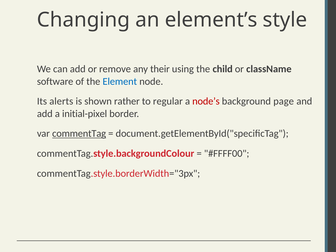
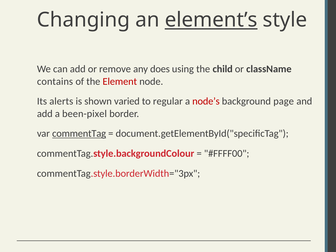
element’s underline: none -> present
their: their -> does
software: software -> contains
Element colour: blue -> red
rather: rather -> varied
initial-pixel: initial-pixel -> been-pixel
